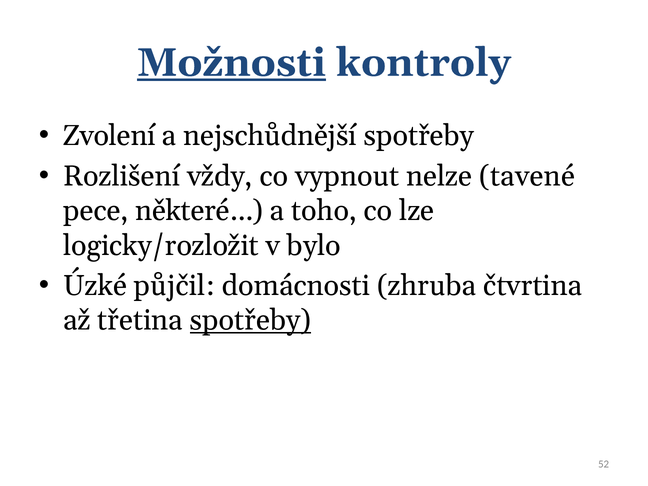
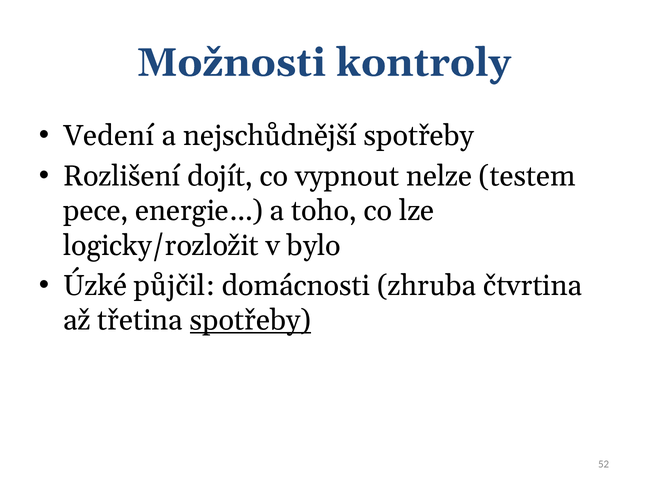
Možnosti underline: present -> none
Zvolení: Zvolení -> Vedení
vždy: vždy -> dojít
tavené: tavené -> testem
některé…: některé… -> energie…
